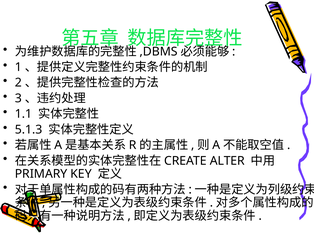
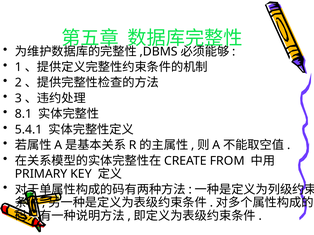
1.1: 1.1 -> 8.1
5.1.3: 5.1.3 -> 5.4.1
ALTER: ALTER -> FROM
